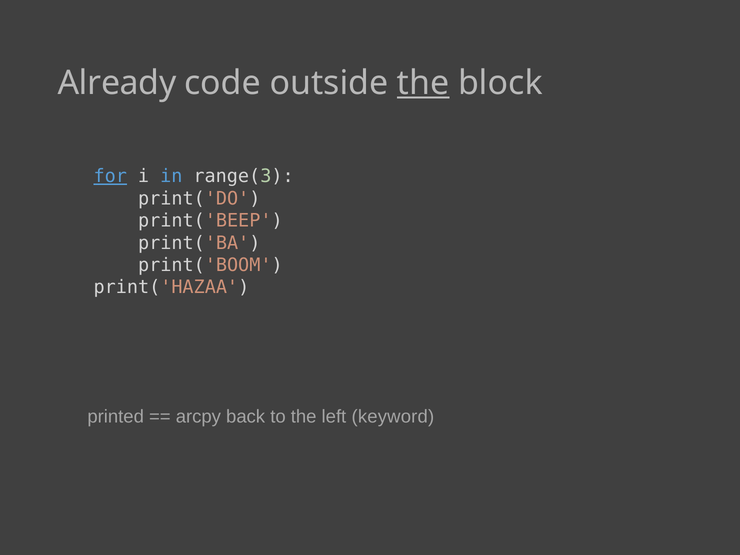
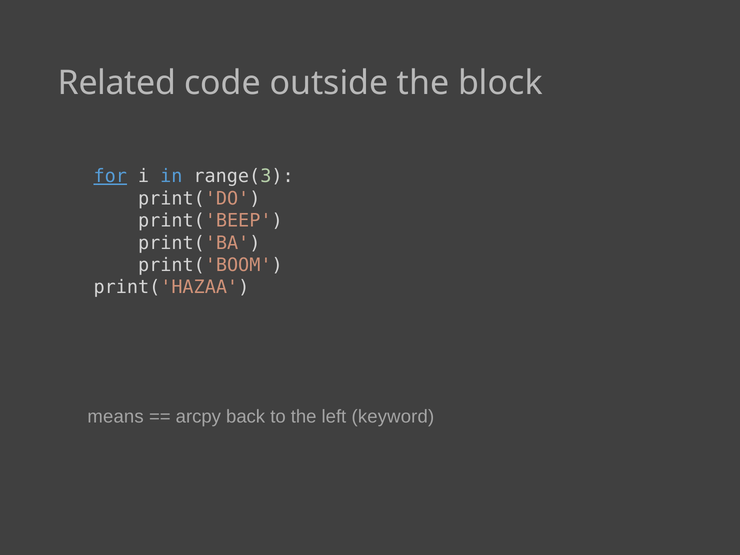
Already: Already -> Related
the at (423, 83) underline: present -> none
printed: printed -> means
